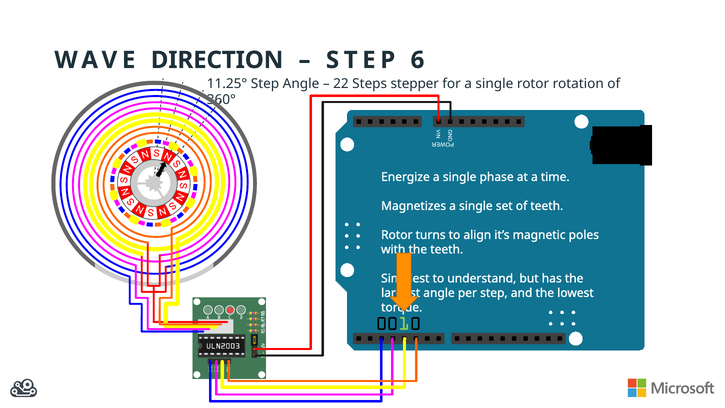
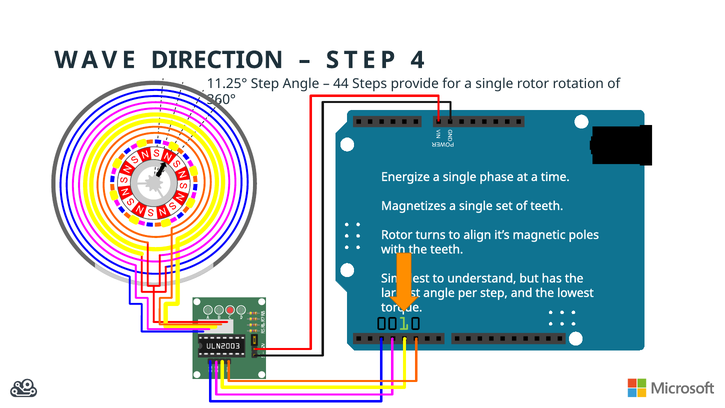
6: 6 -> 4
22: 22 -> 44
stepper: stepper -> provide
